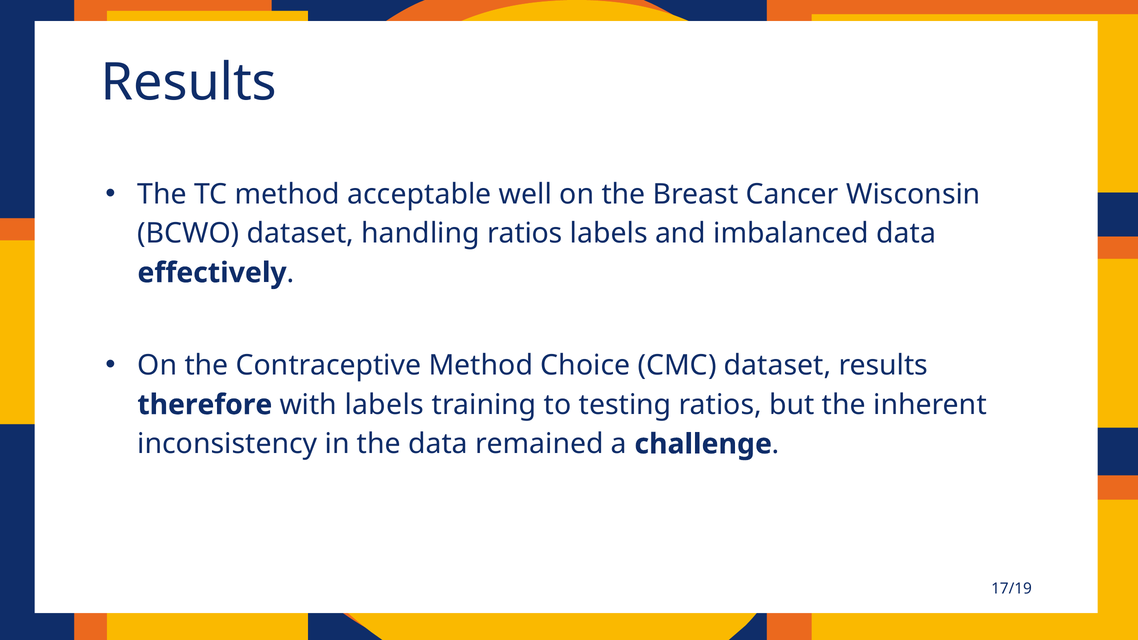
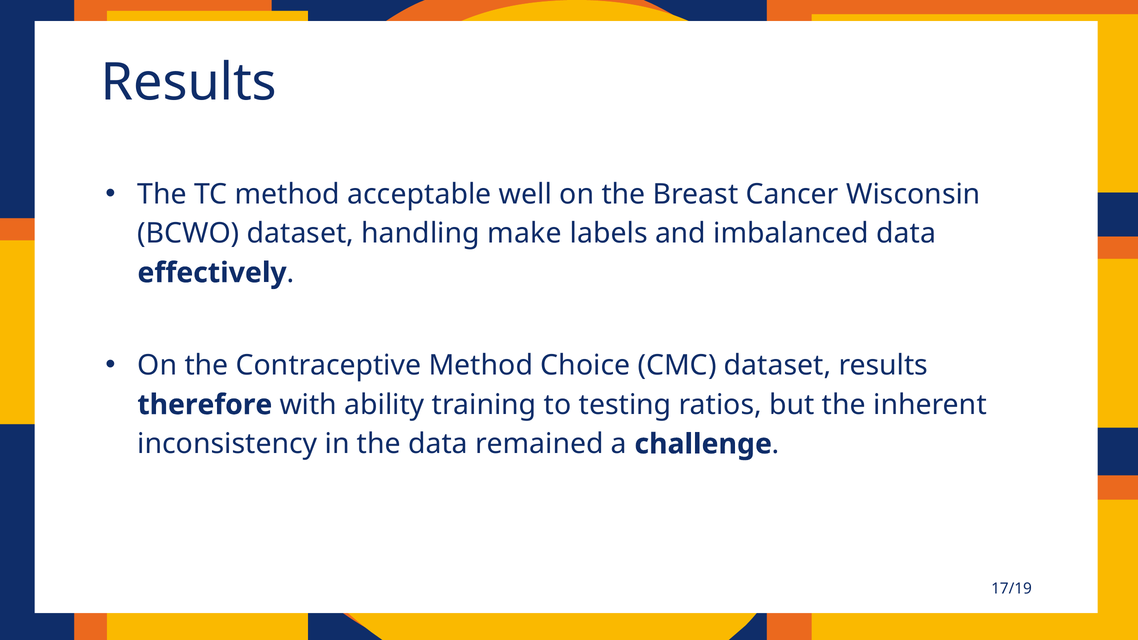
handling ratios: ratios -> make
with labels: labels -> ability
